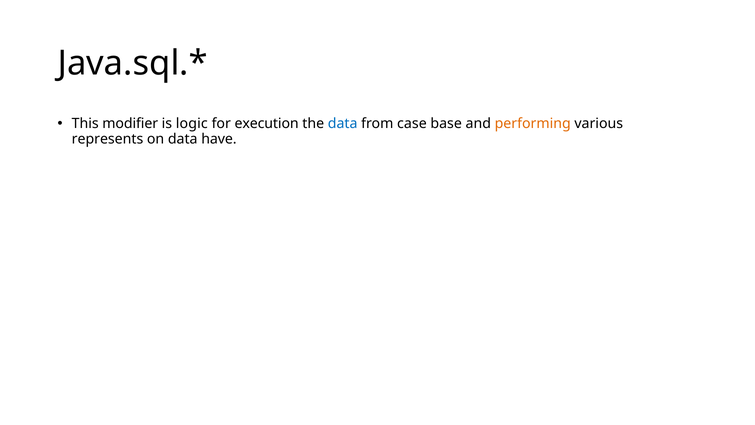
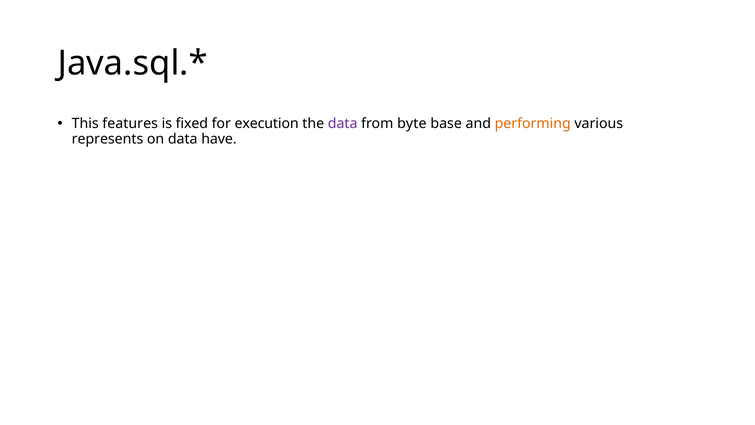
modifier: modifier -> features
logic: logic -> fixed
data at (343, 123) colour: blue -> purple
case: case -> byte
